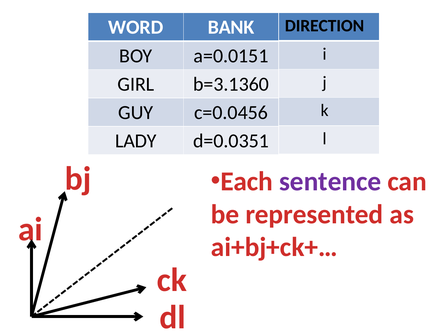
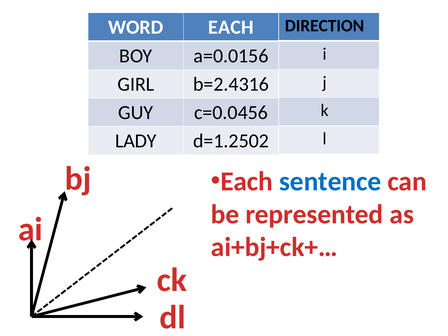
WORD BANK: BANK -> EACH
a=0.0151: a=0.0151 -> a=0.0156
b=3.1360: b=3.1360 -> b=2.4316
d=0.0351: d=0.0351 -> d=1.2502
sentence colour: purple -> blue
